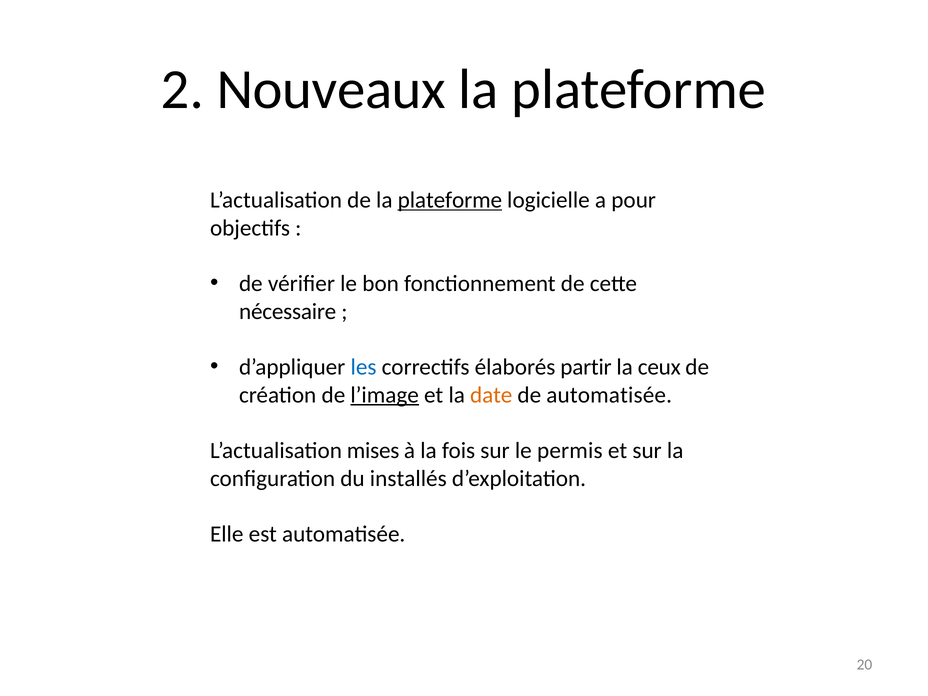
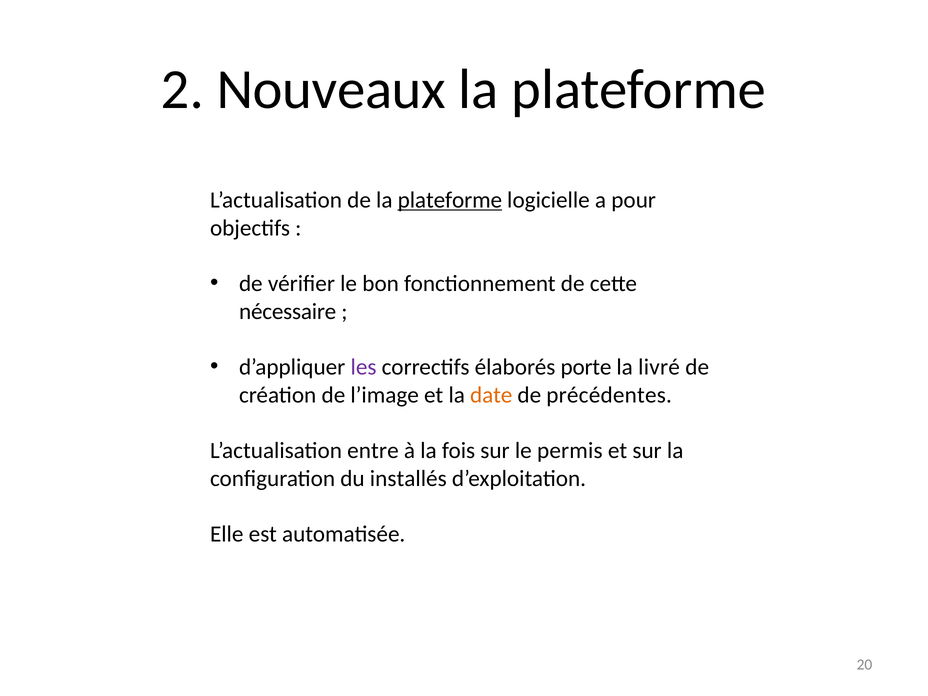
les colour: blue -> purple
partir: partir -> porte
ceux: ceux -> livré
l’image underline: present -> none
de automatisée: automatisée -> précédentes
mises: mises -> entre
